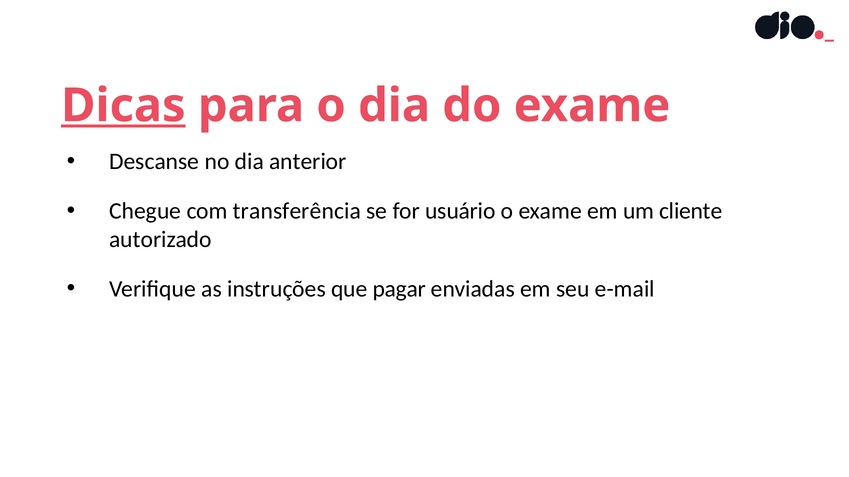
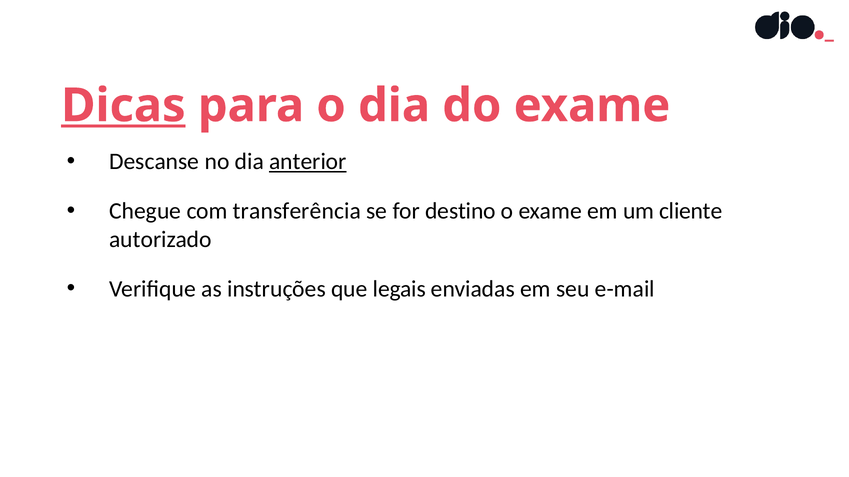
anterior underline: none -> present
usuário: usuário -> destino
pagar: pagar -> legais
